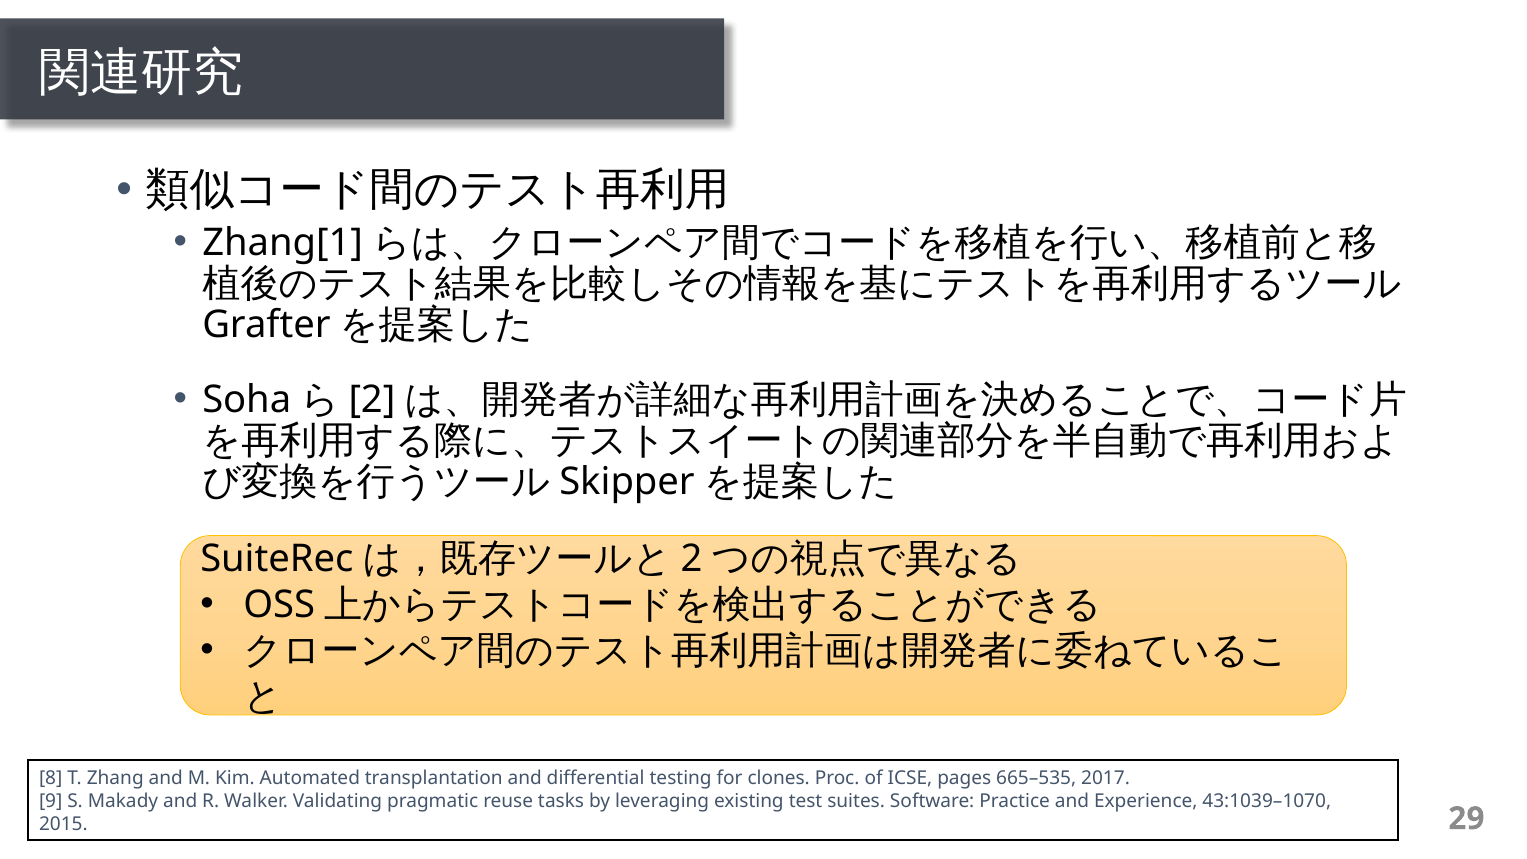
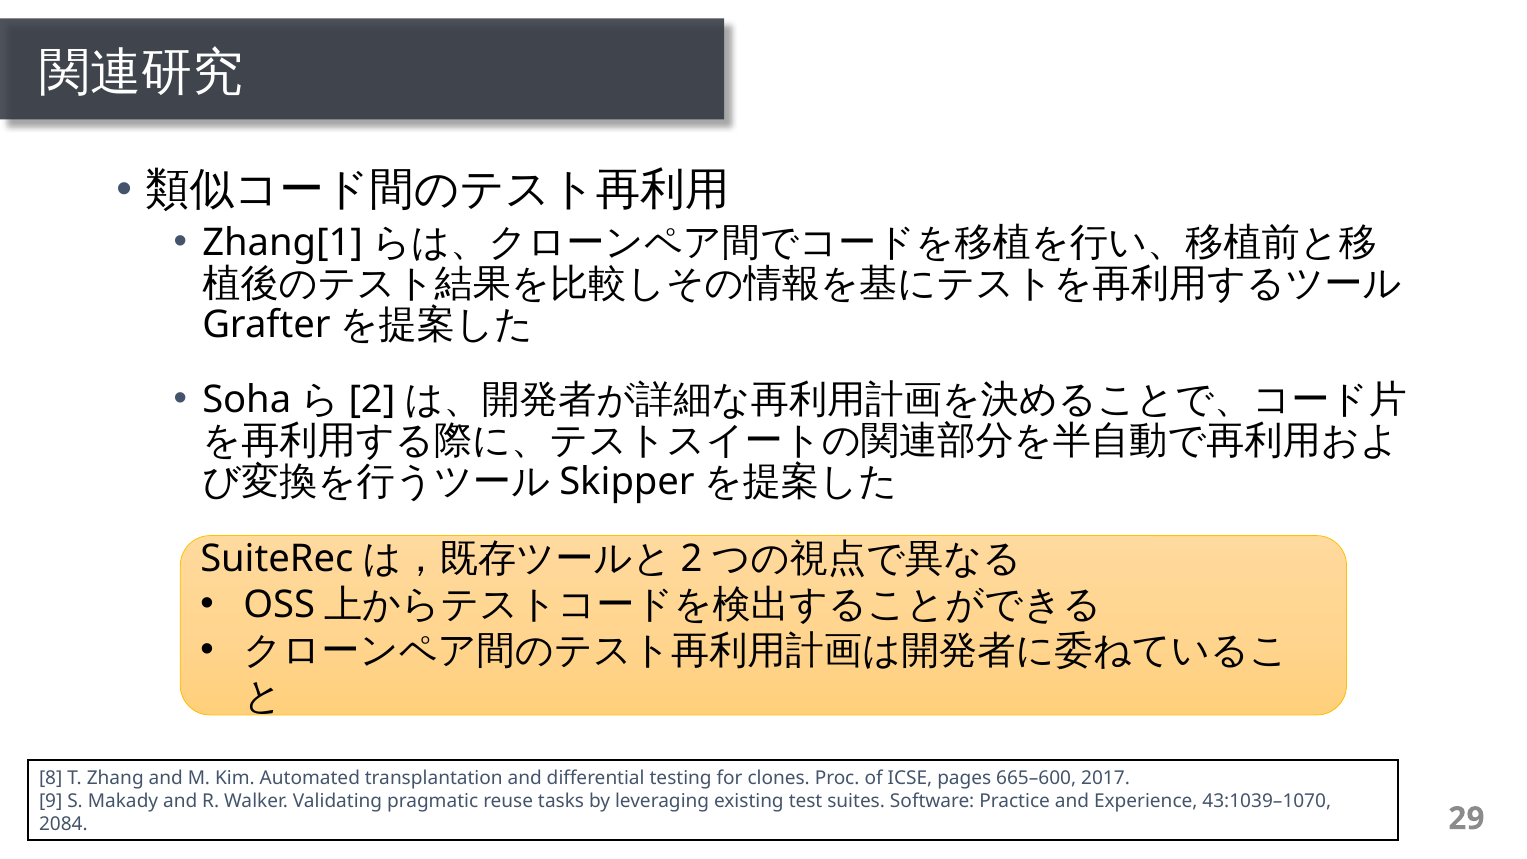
665–535: 665–535 -> 665–600
2015: 2015 -> 2084
